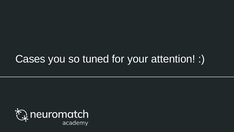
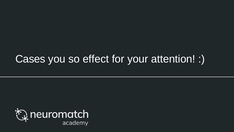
tuned: tuned -> effect
